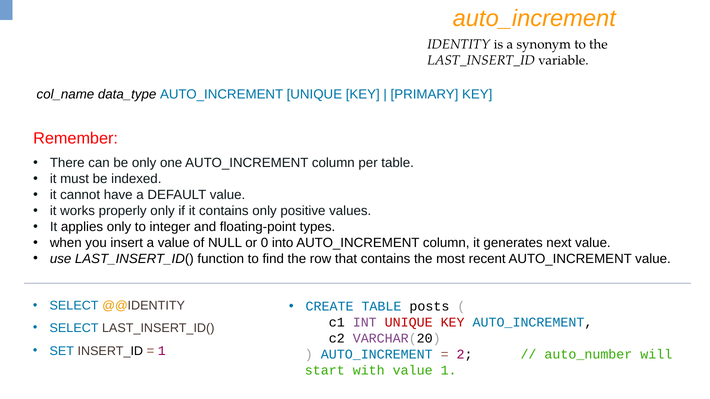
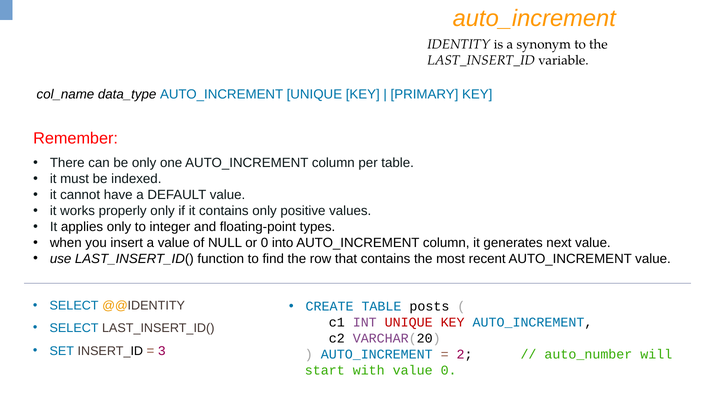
1 at (162, 351): 1 -> 3
value 1: 1 -> 0
